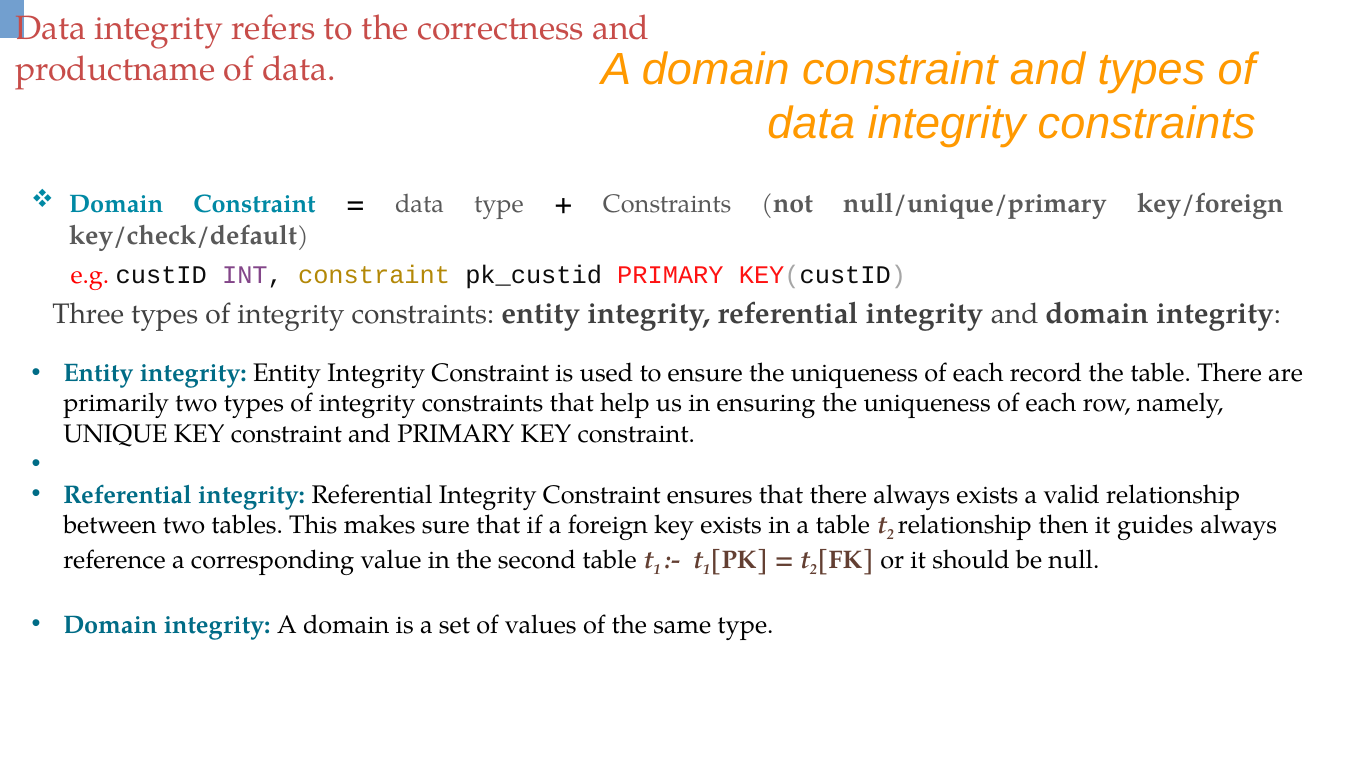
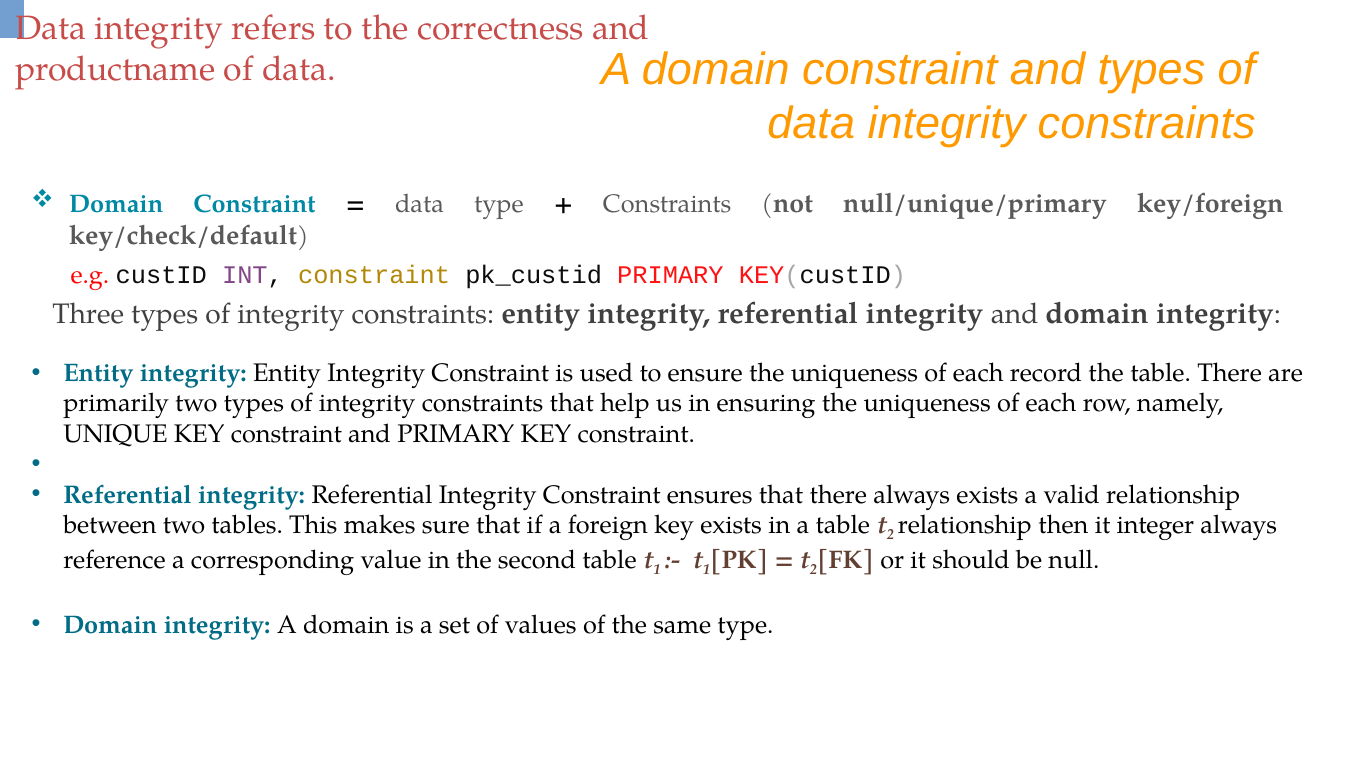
guides: guides -> integer
